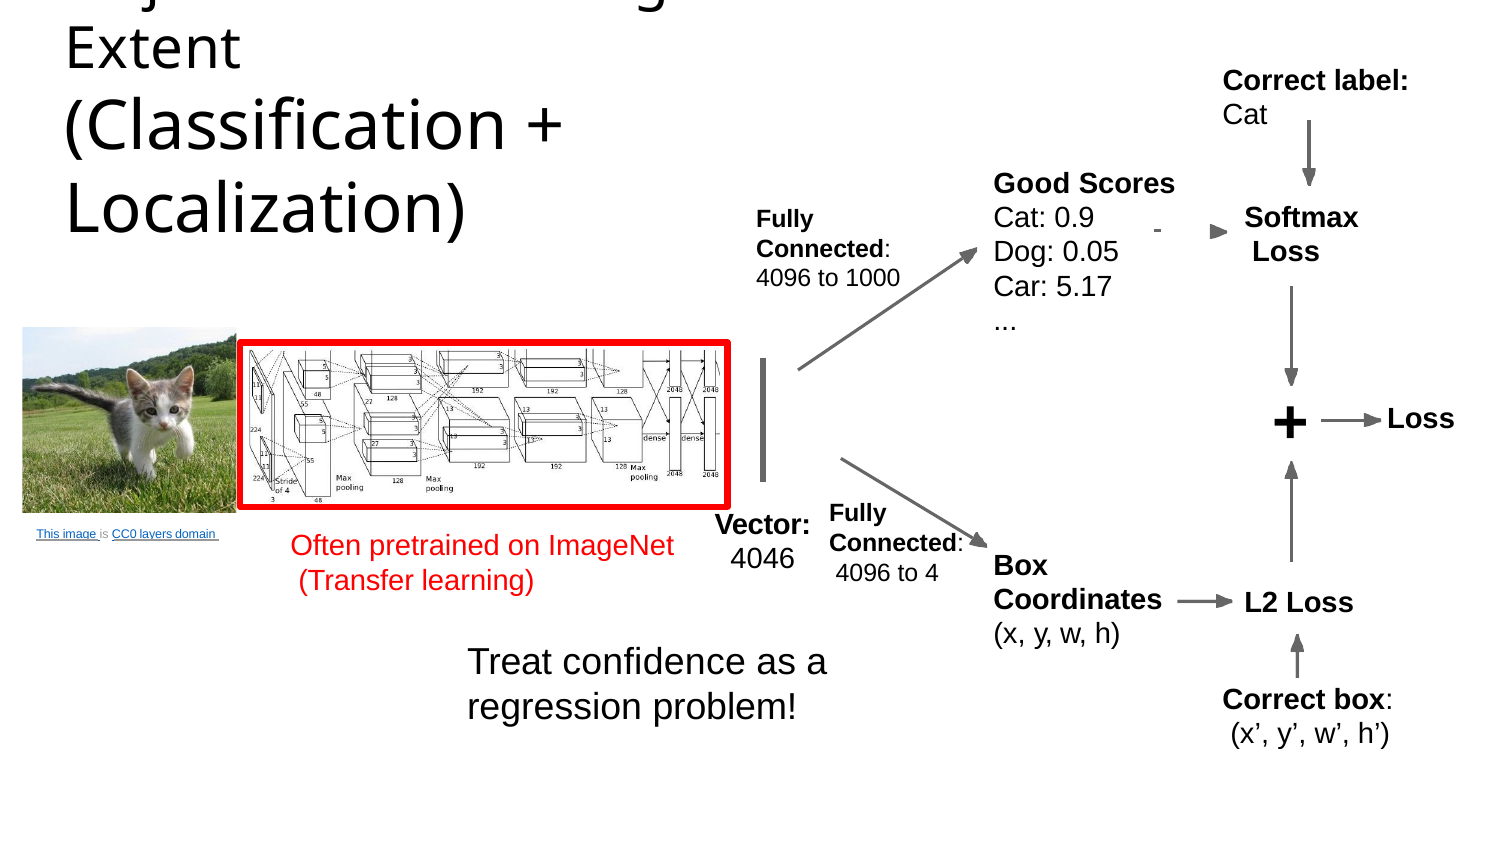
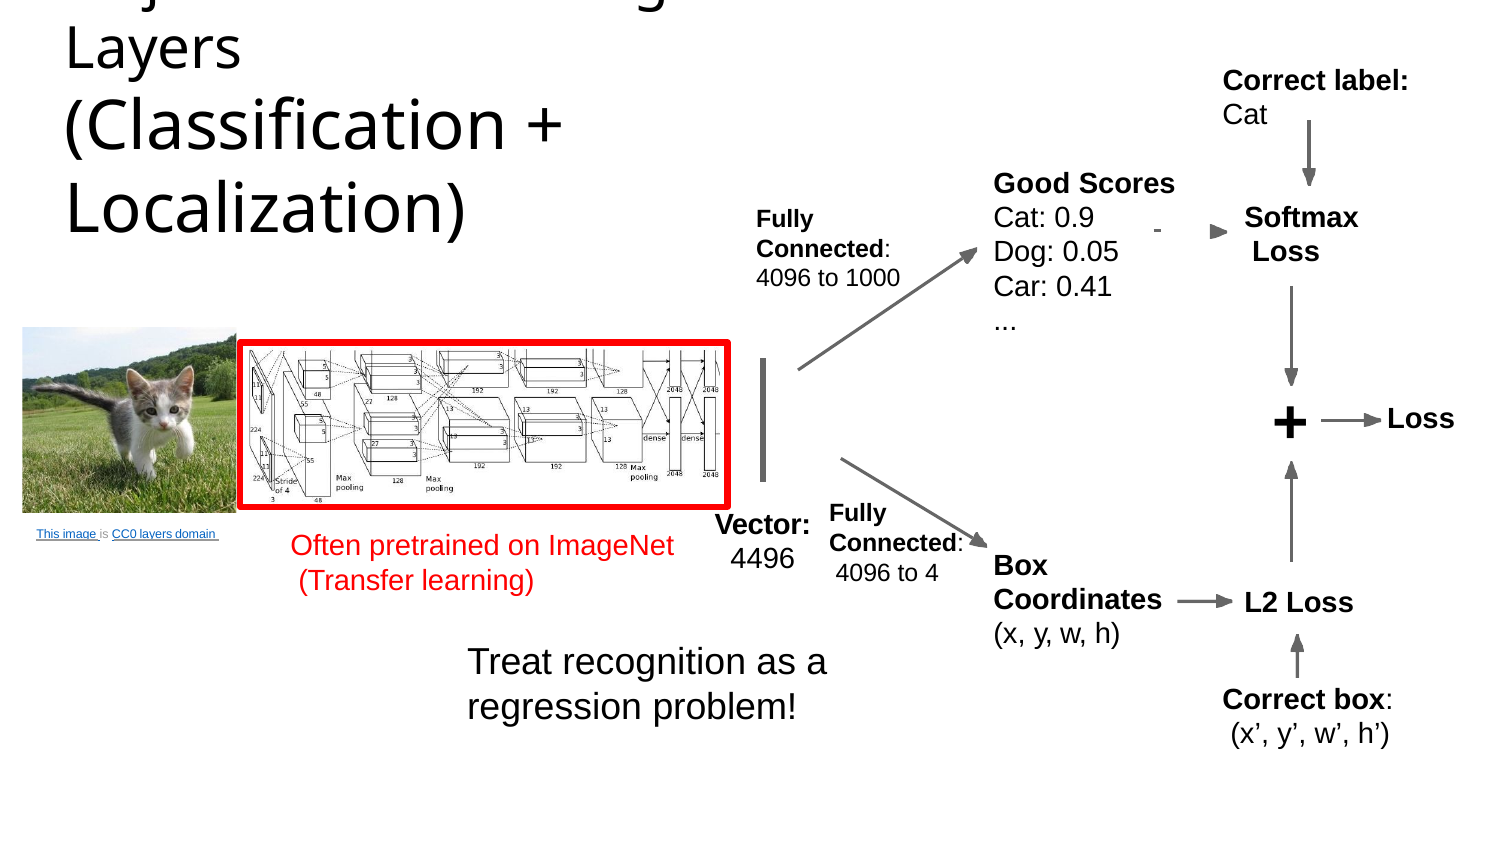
Extent at (153, 49): Extent -> Layers
5.17: 5.17 -> 0.41
4046: 4046 -> 4496
confidence: confidence -> recognition
